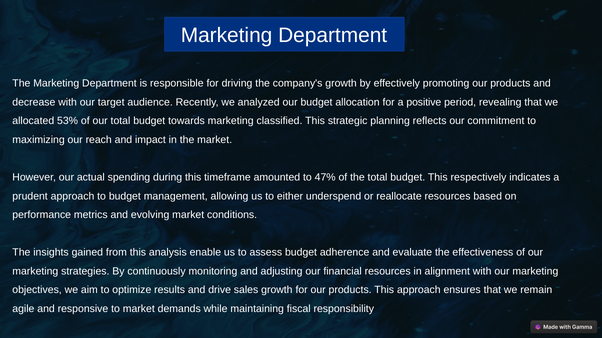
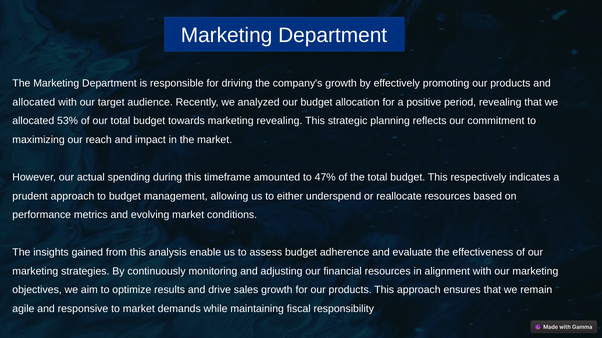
decrease at (34, 102): decrease -> allocated
marketing classified: classified -> revealing
